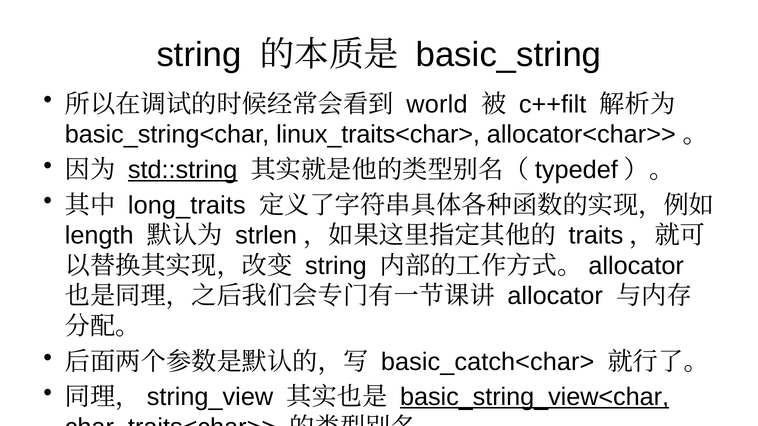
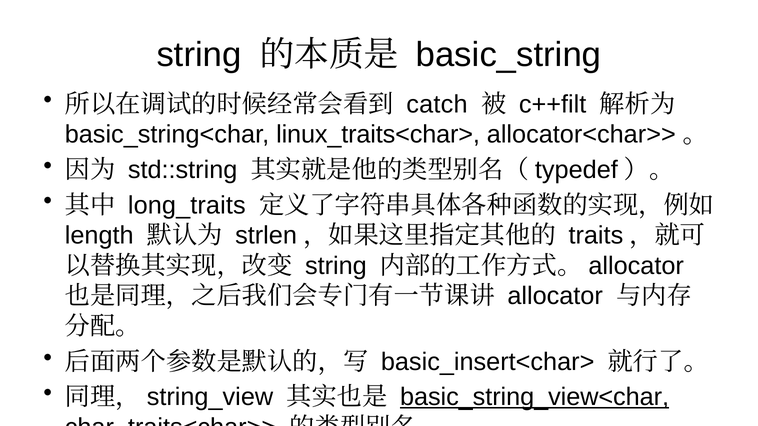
world: world -> catch
std::string underline: present -> none
basic_catch<char>: basic_catch<char> -> basic_insert<char>
